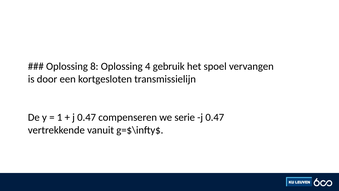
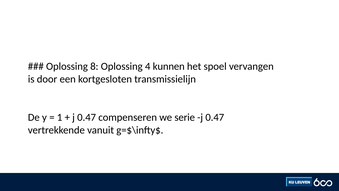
gebruik: gebruik -> kunnen
